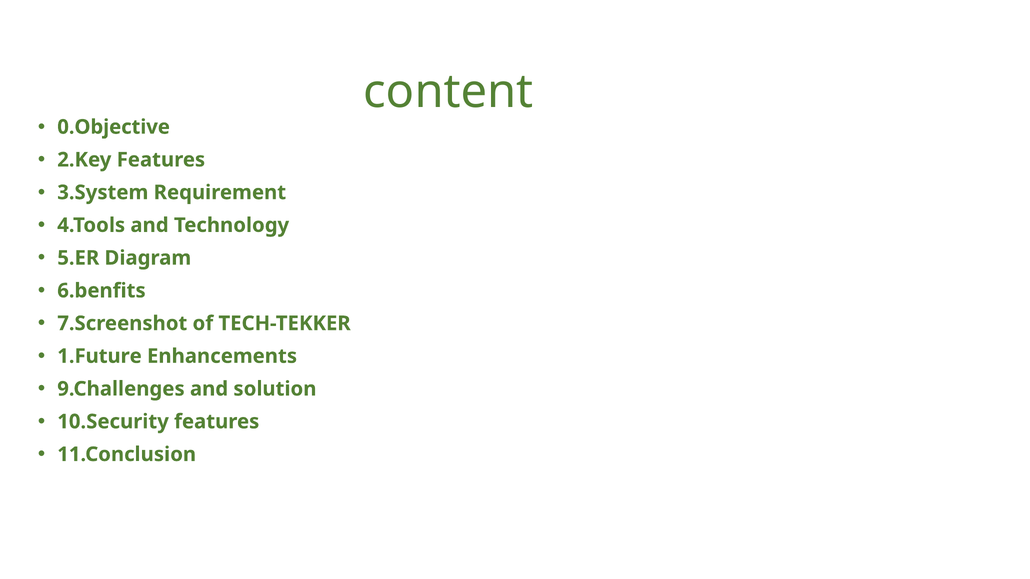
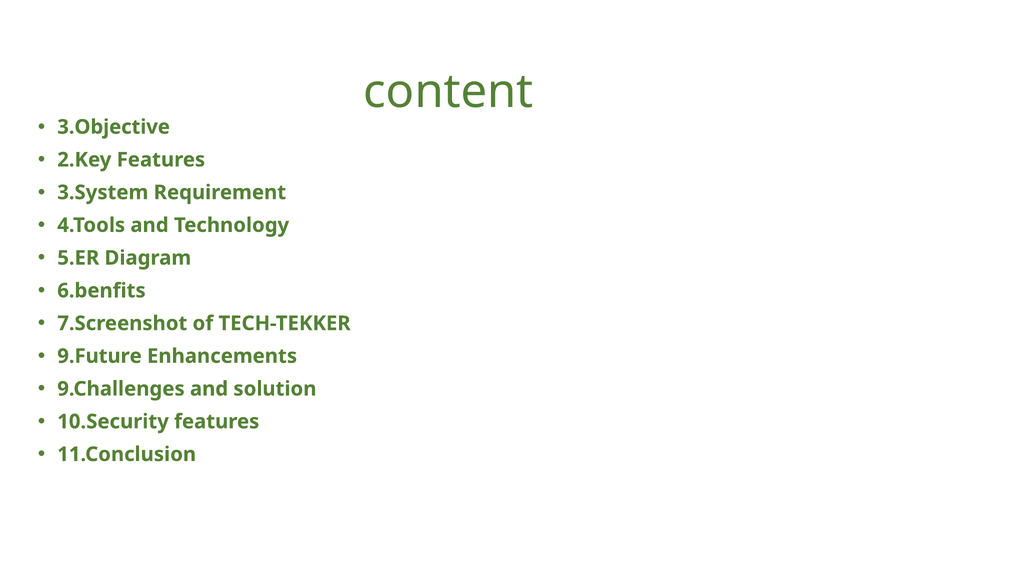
0.Objective: 0.Objective -> 3.Objective
1.Future: 1.Future -> 9.Future
